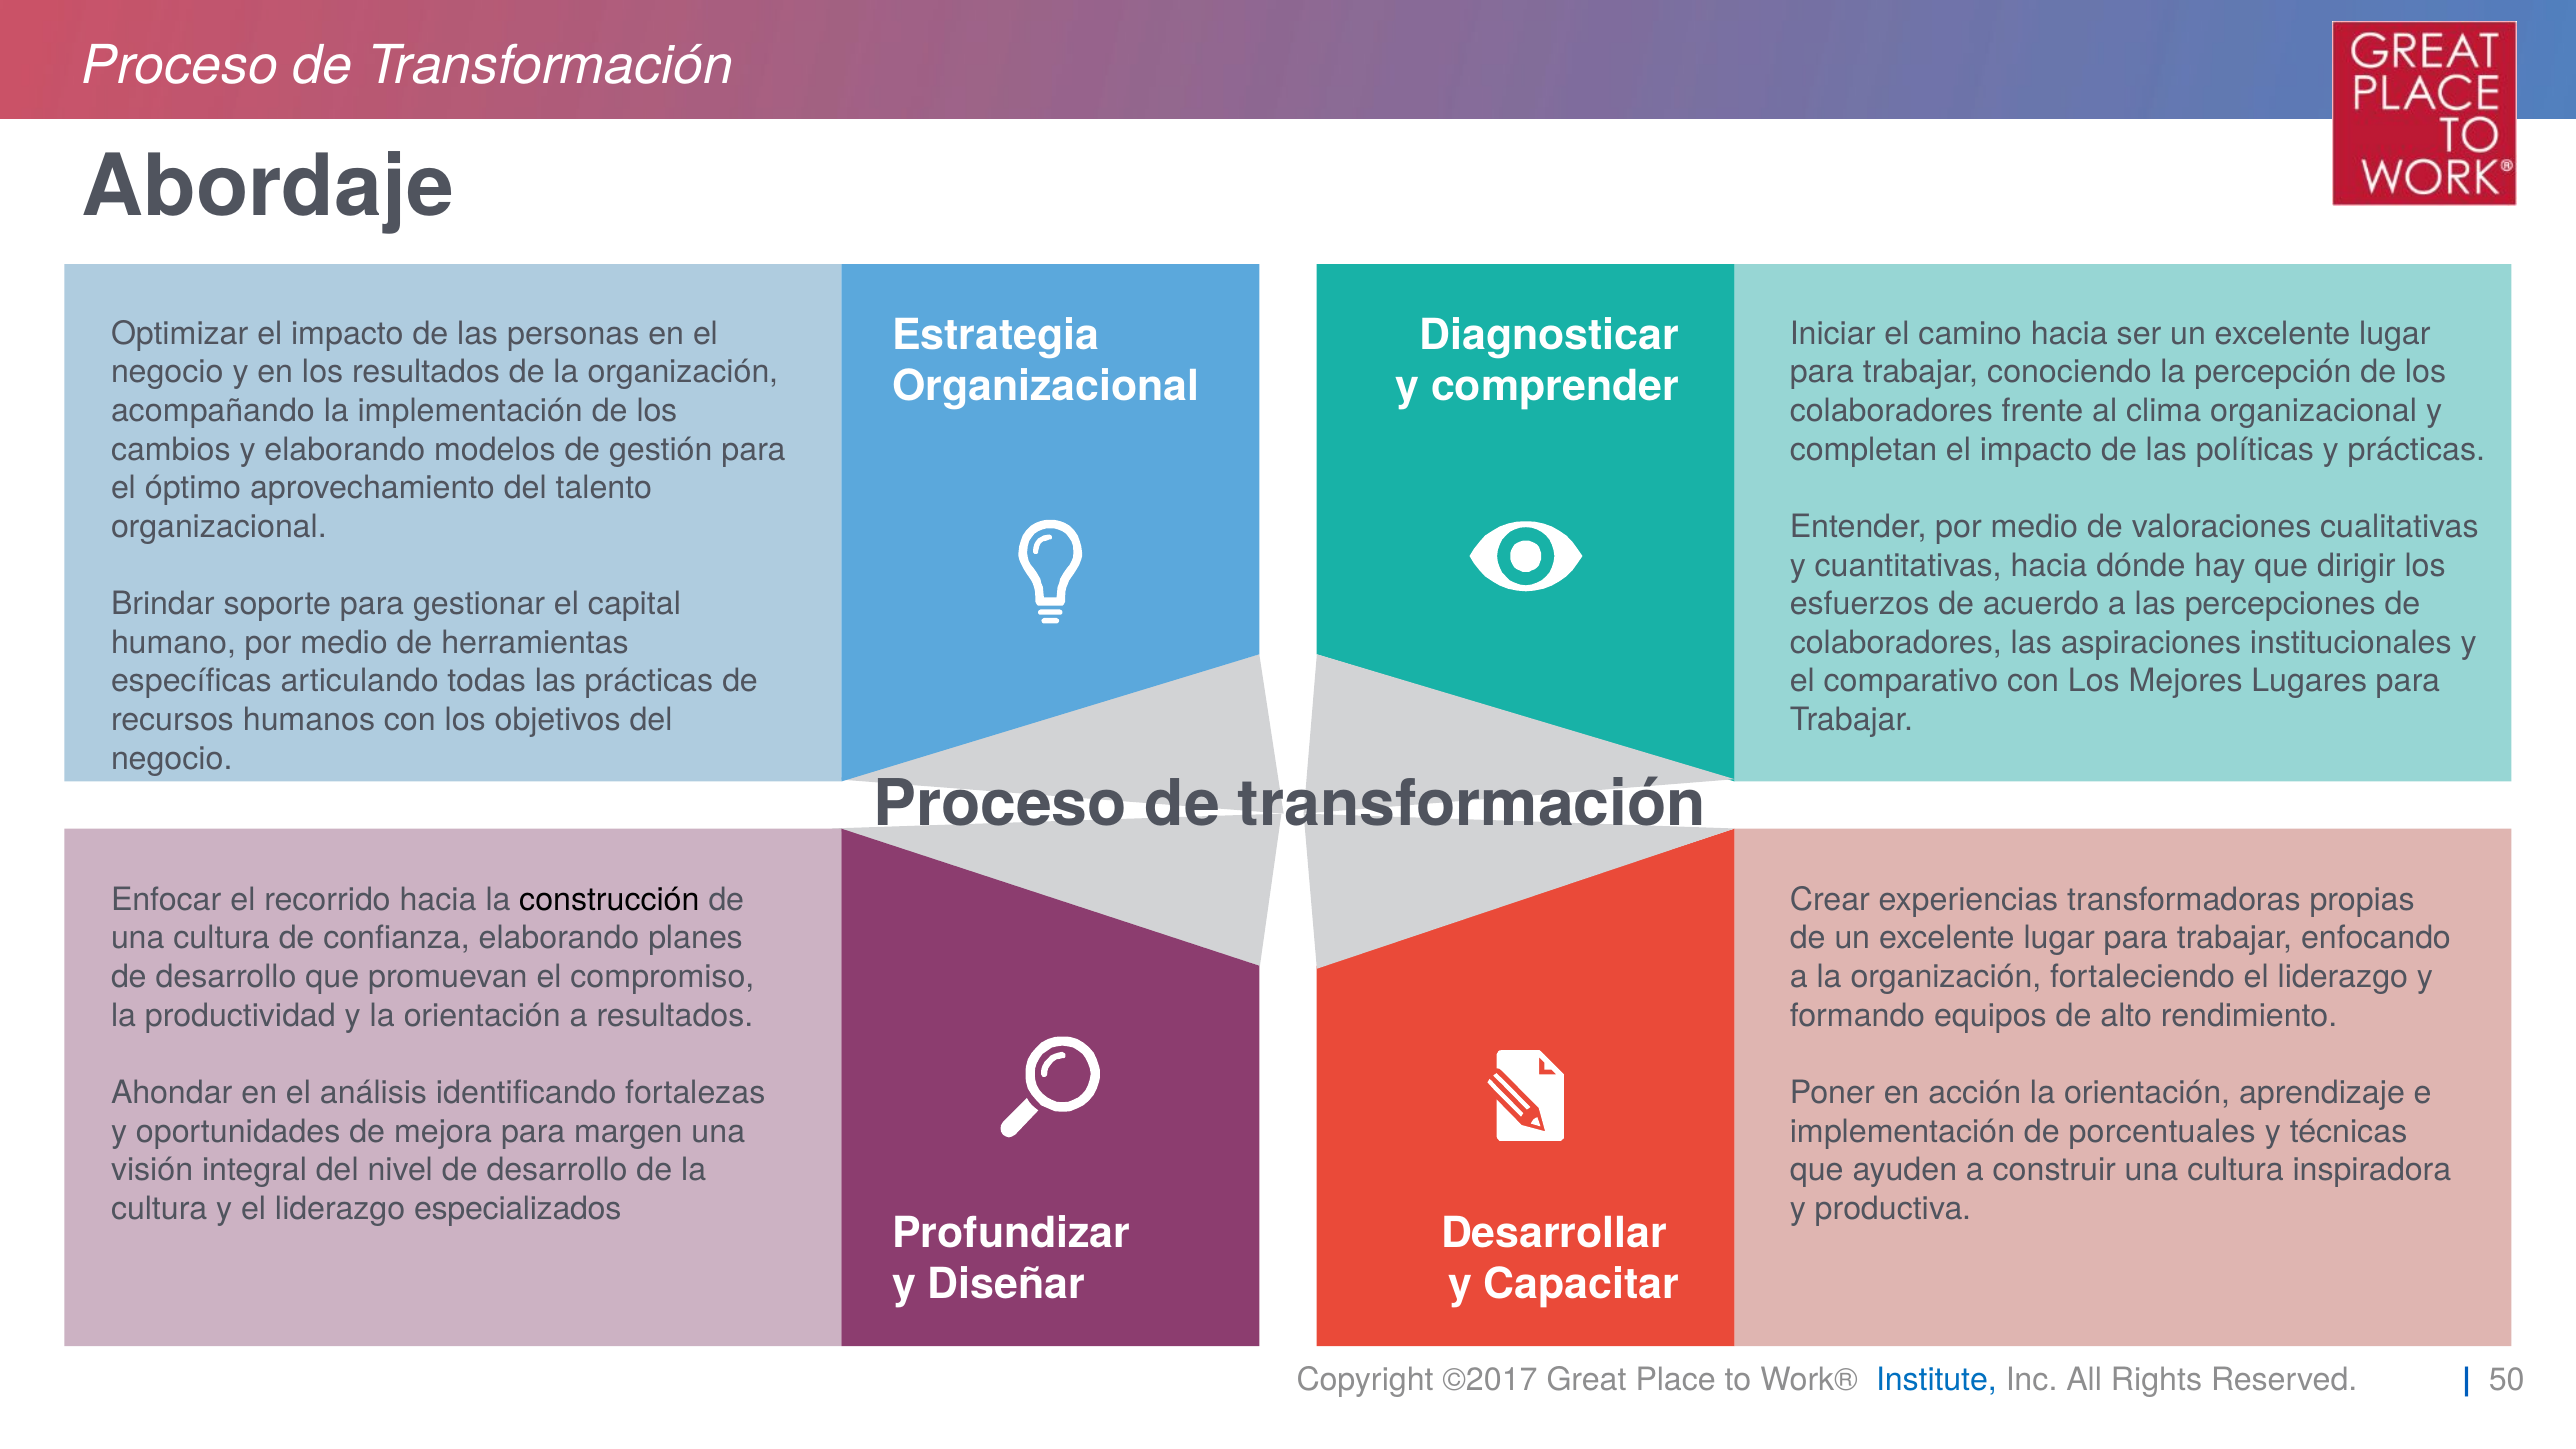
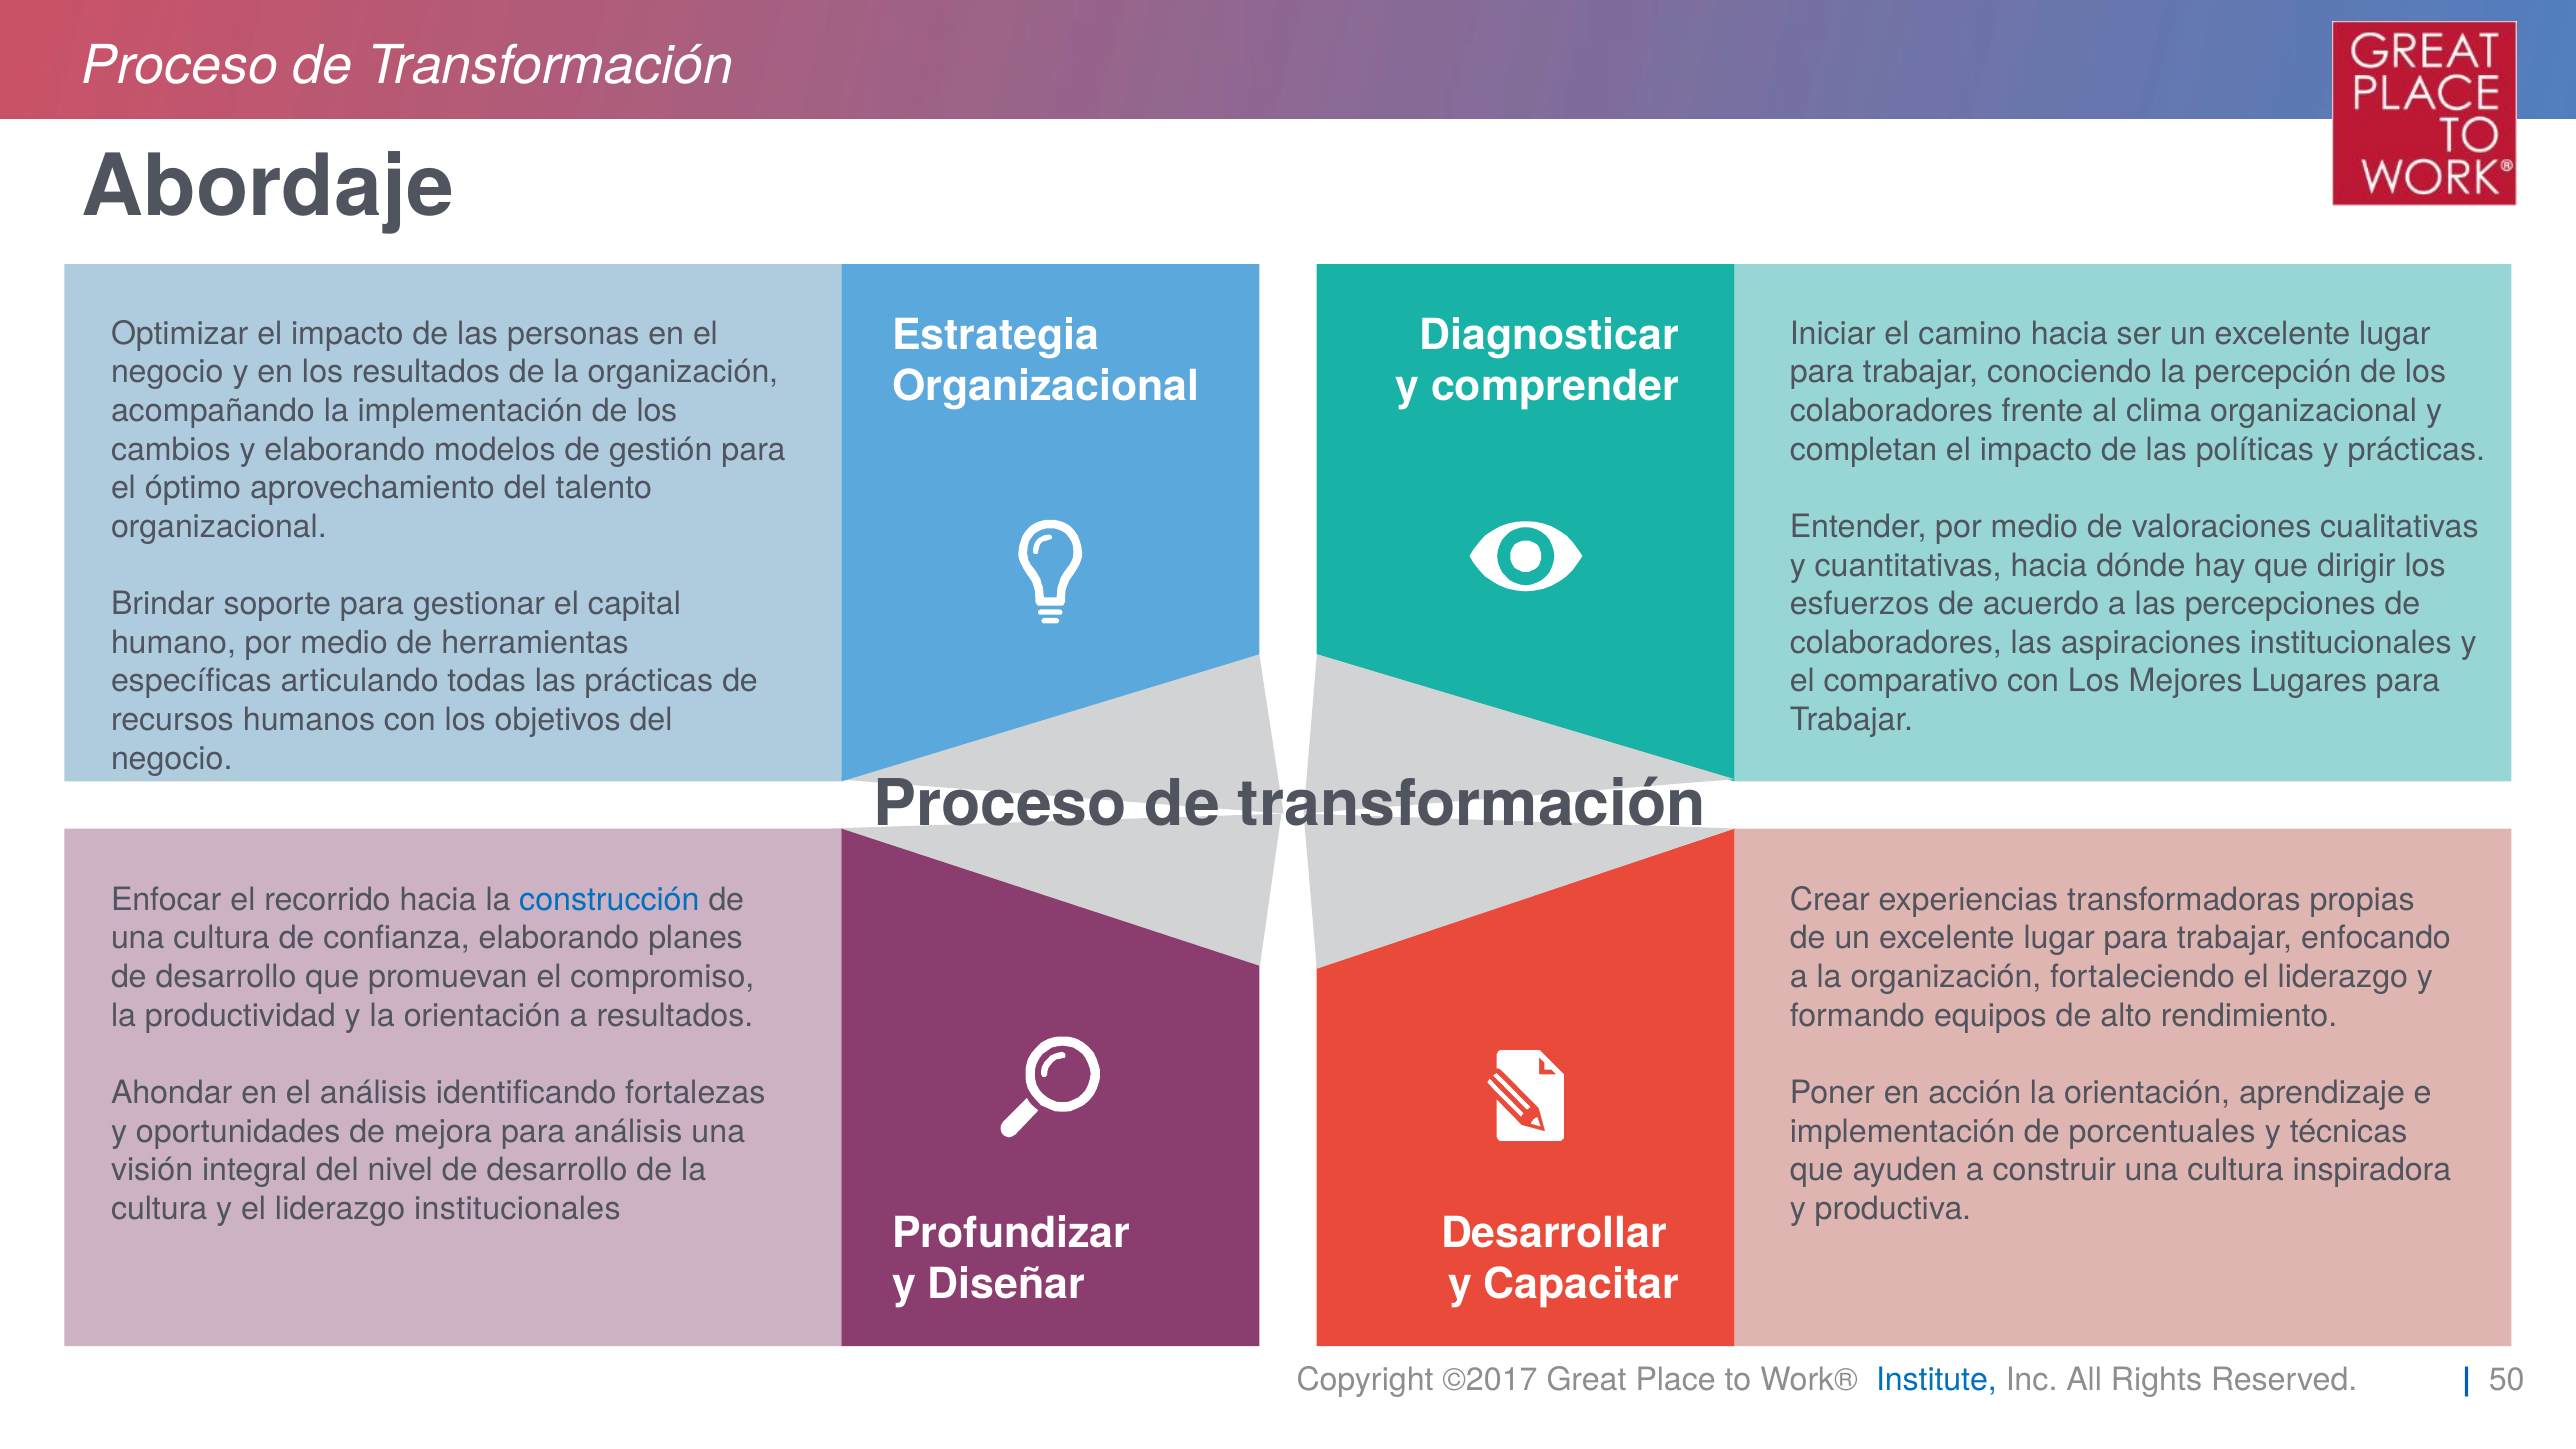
construcción colour: black -> blue
para margen: margen -> análisis
liderazgo especializados: especializados -> institucionales
